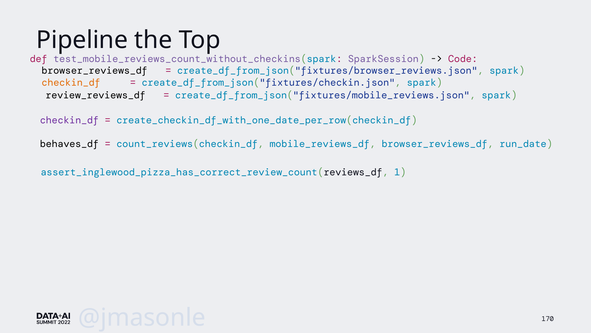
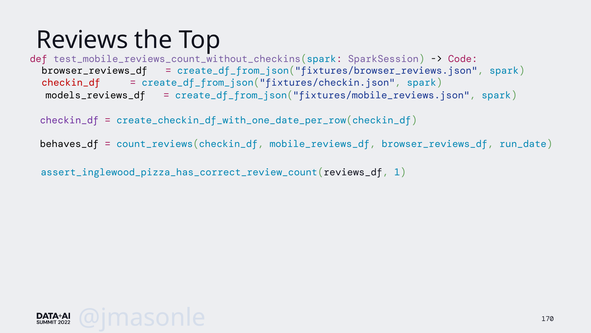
Pipeline: Pipeline -> Reviews
checkin_df at (71, 82) colour: orange -> red
review_reviews_df: review_reviews_df -> models_reviews_df
